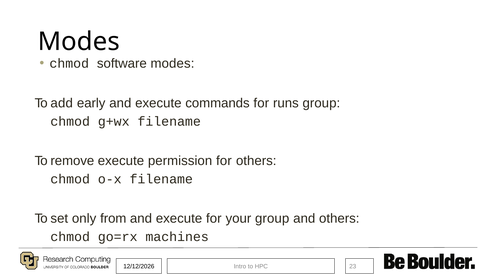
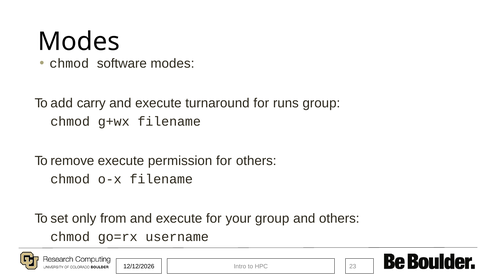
early: early -> carry
commands: commands -> turnaround
machines: machines -> username
